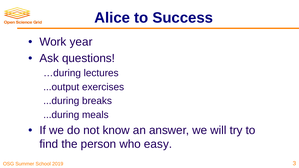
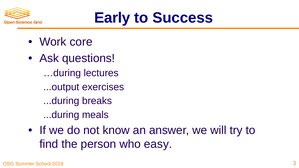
Alice: Alice -> Early
year: year -> core
